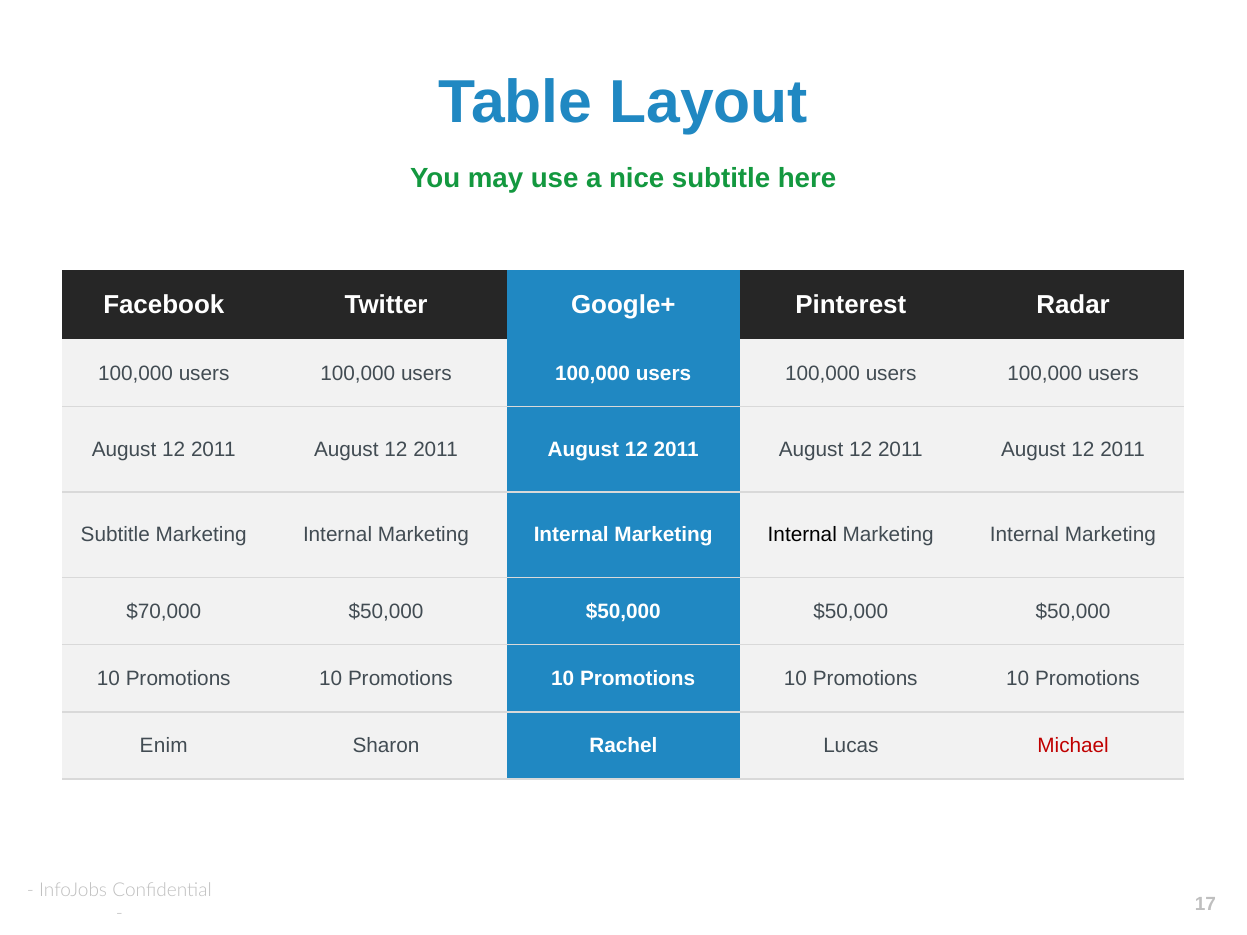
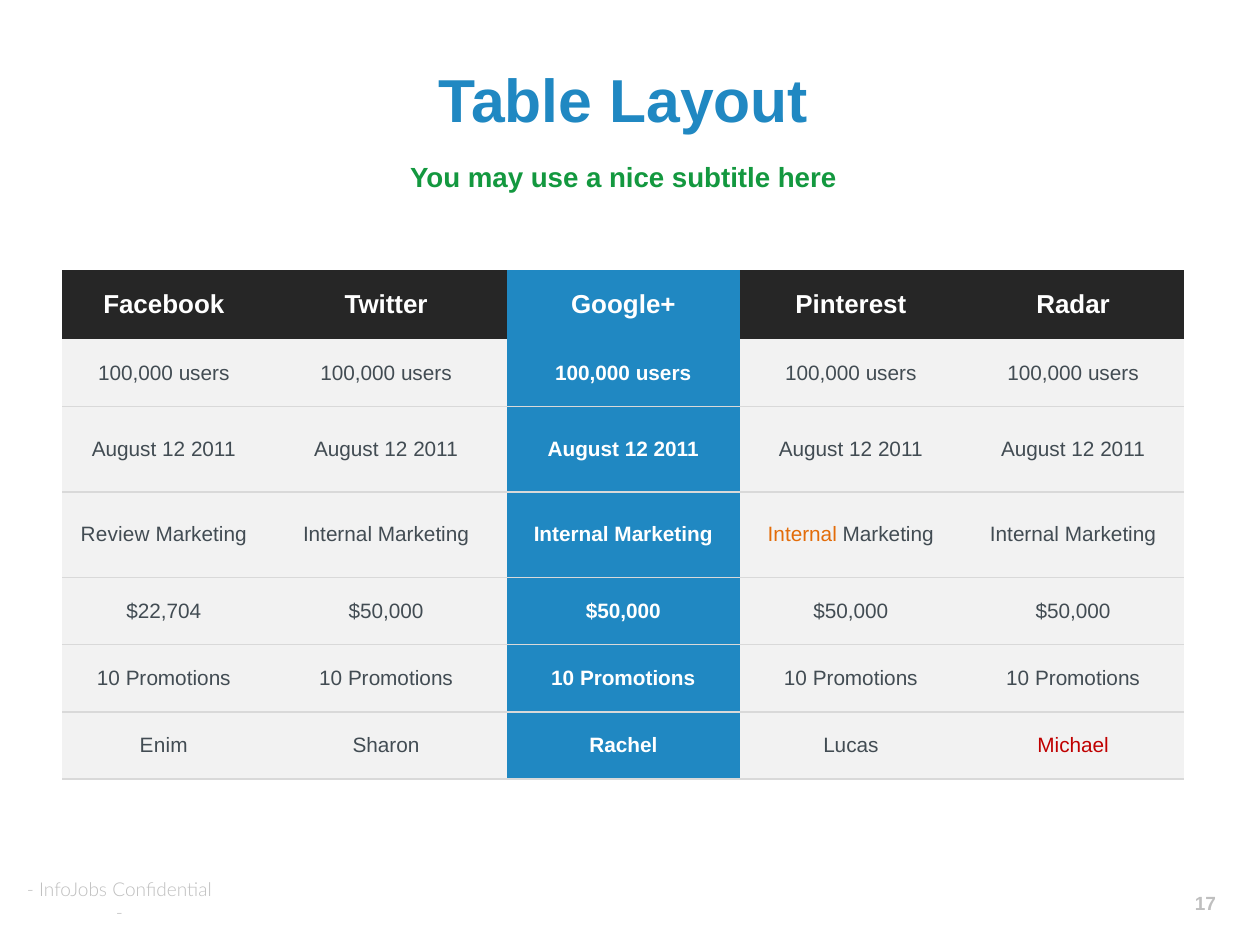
Subtitle at (115, 535): Subtitle -> Review
Internal at (802, 535) colour: black -> orange
$70,000: $70,000 -> $22,704
